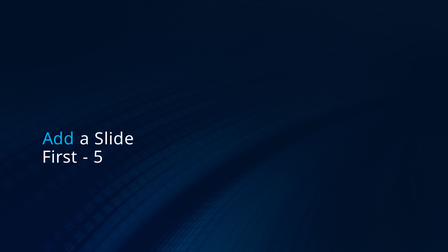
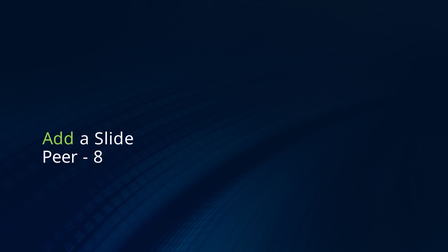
Add colour: light blue -> light green
First: First -> Peer
5: 5 -> 8
